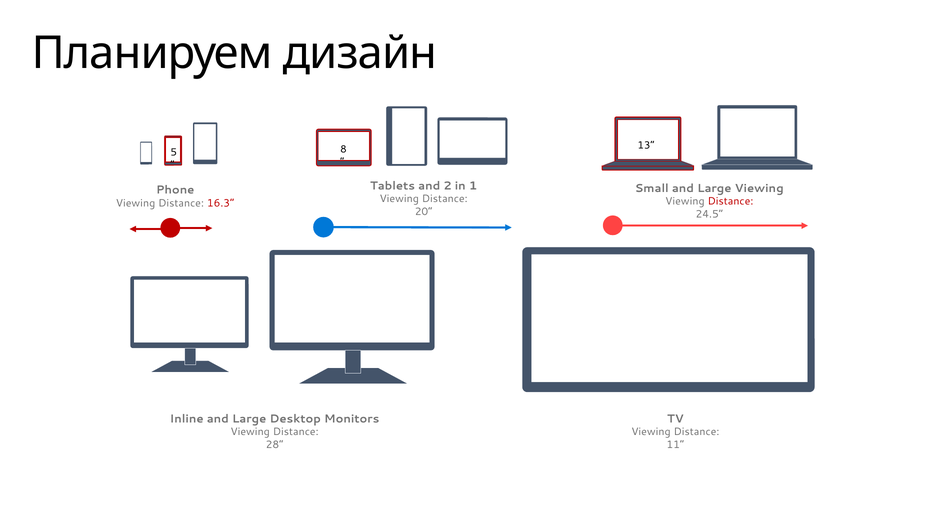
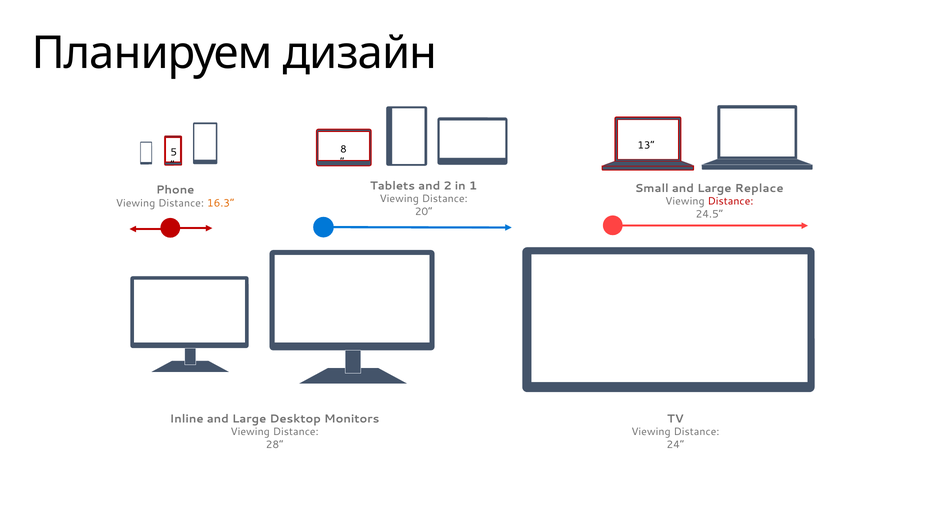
Large Viewing: Viewing -> Replace
16.3 colour: red -> orange
11: 11 -> 24
